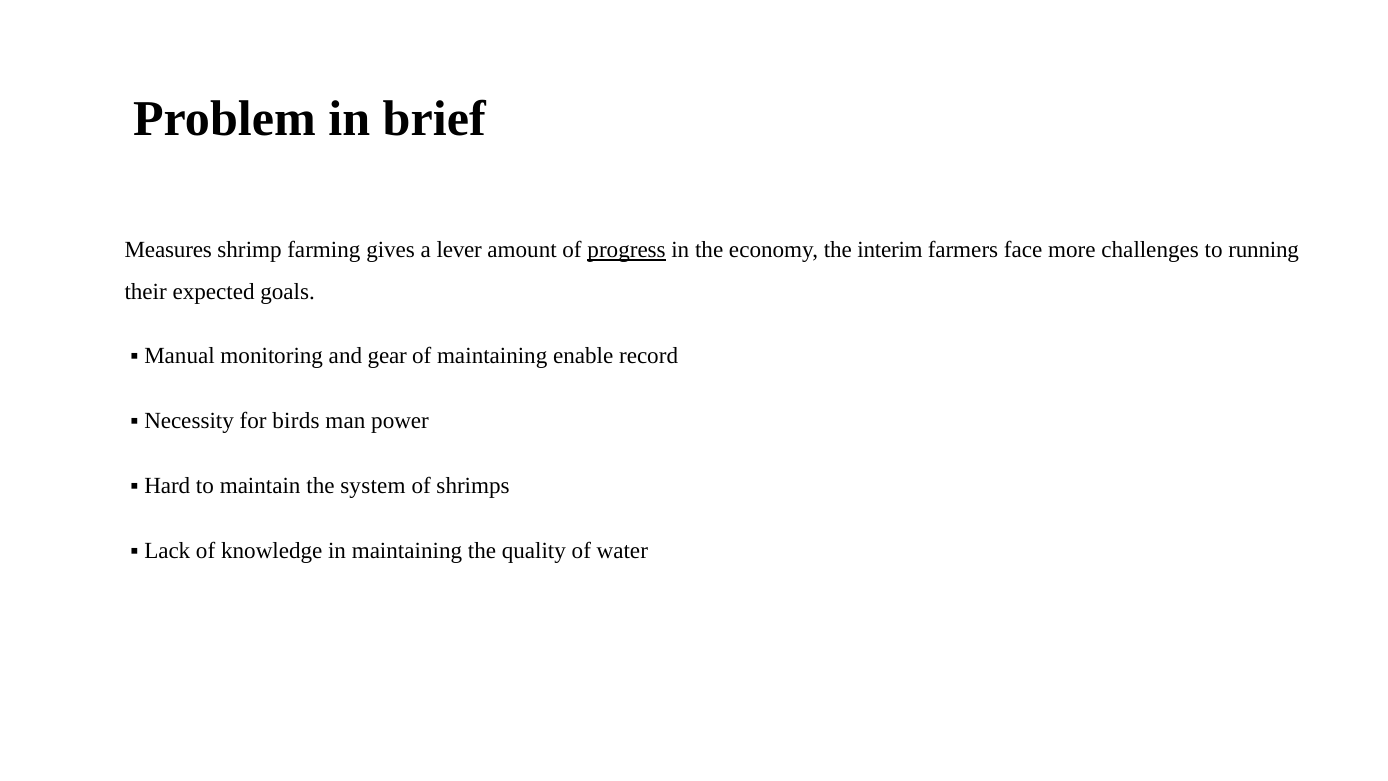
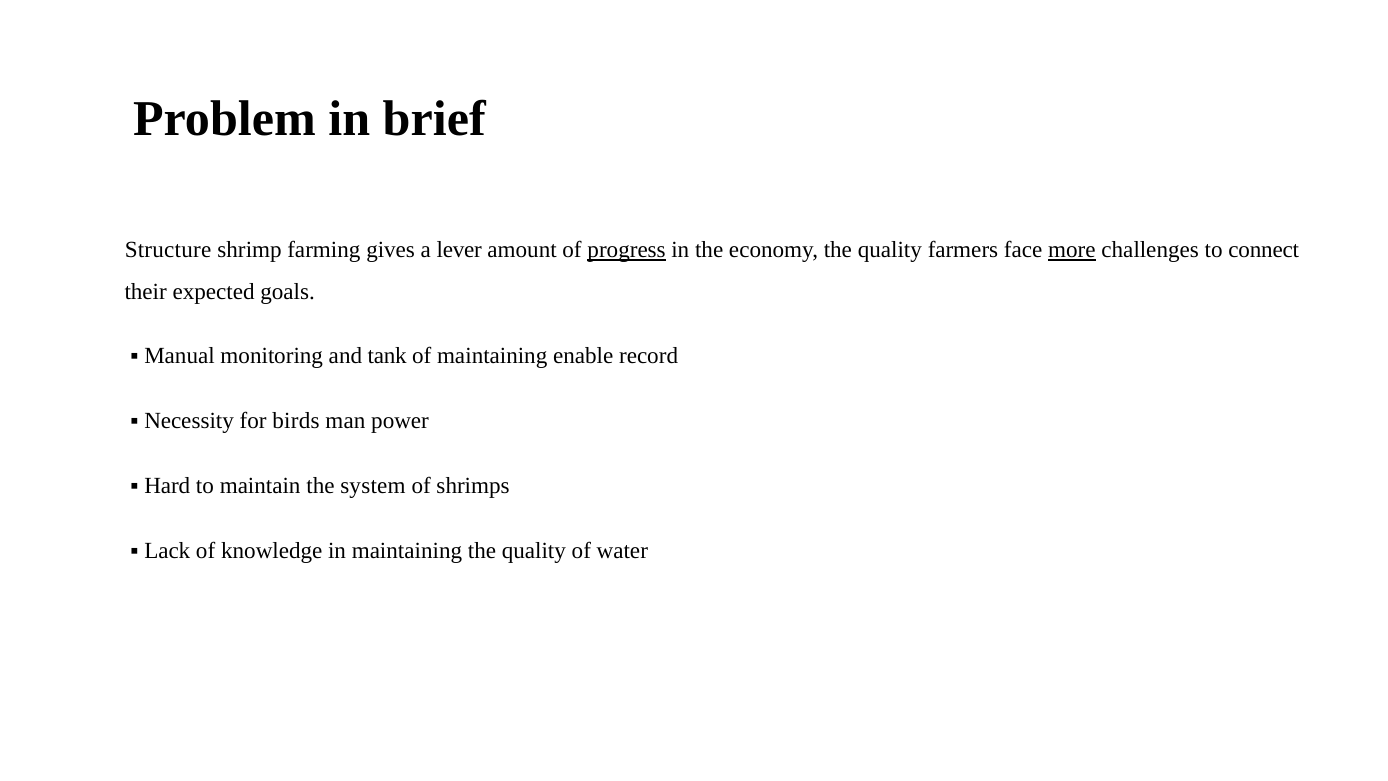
Measures: Measures -> Structure
economy the interim: interim -> quality
more underline: none -> present
running: running -> connect
gear: gear -> tank
